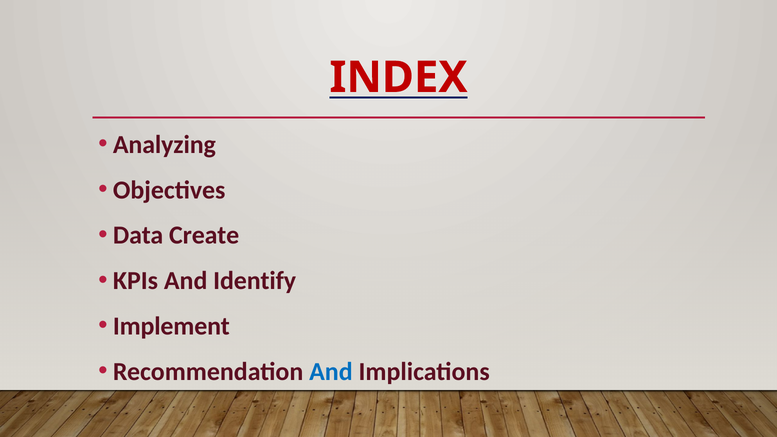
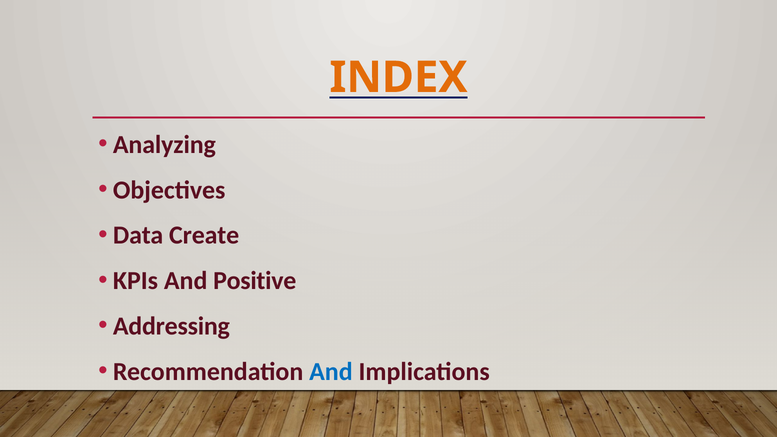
INDEX colour: red -> orange
Identify: Identify -> Positive
Implement: Implement -> Addressing
